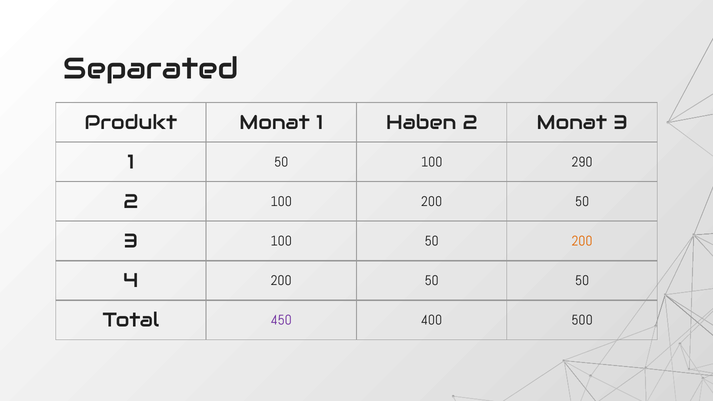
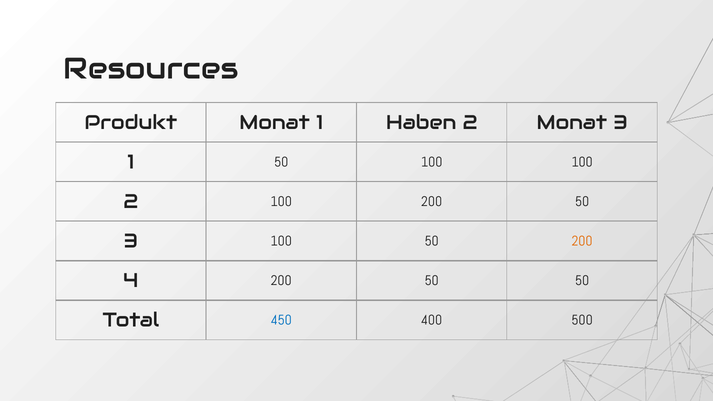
Separated: Separated -> Resources
100 290: 290 -> 100
450 colour: purple -> blue
